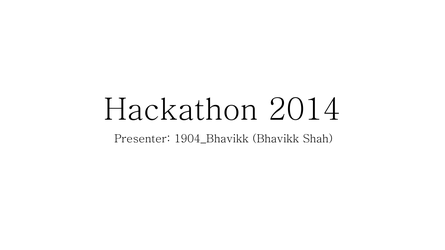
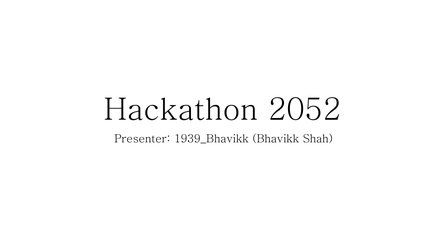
2014: 2014 -> 2052
1904_Bhavikk: 1904_Bhavikk -> 1939_Bhavikk
